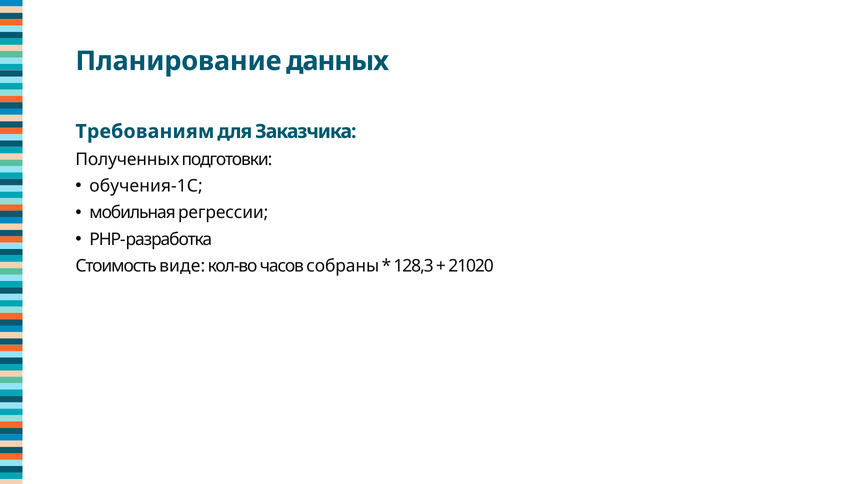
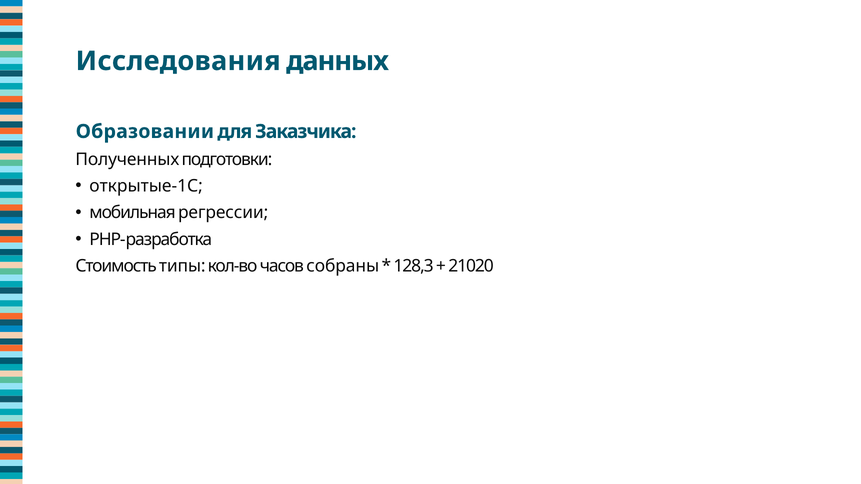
Планирование: Планирование -> Исследования
Требованиям: Требованиям -> Образовании
обучения-1С: обучения-1С -> открытые-1С
виде: виде -> типы
